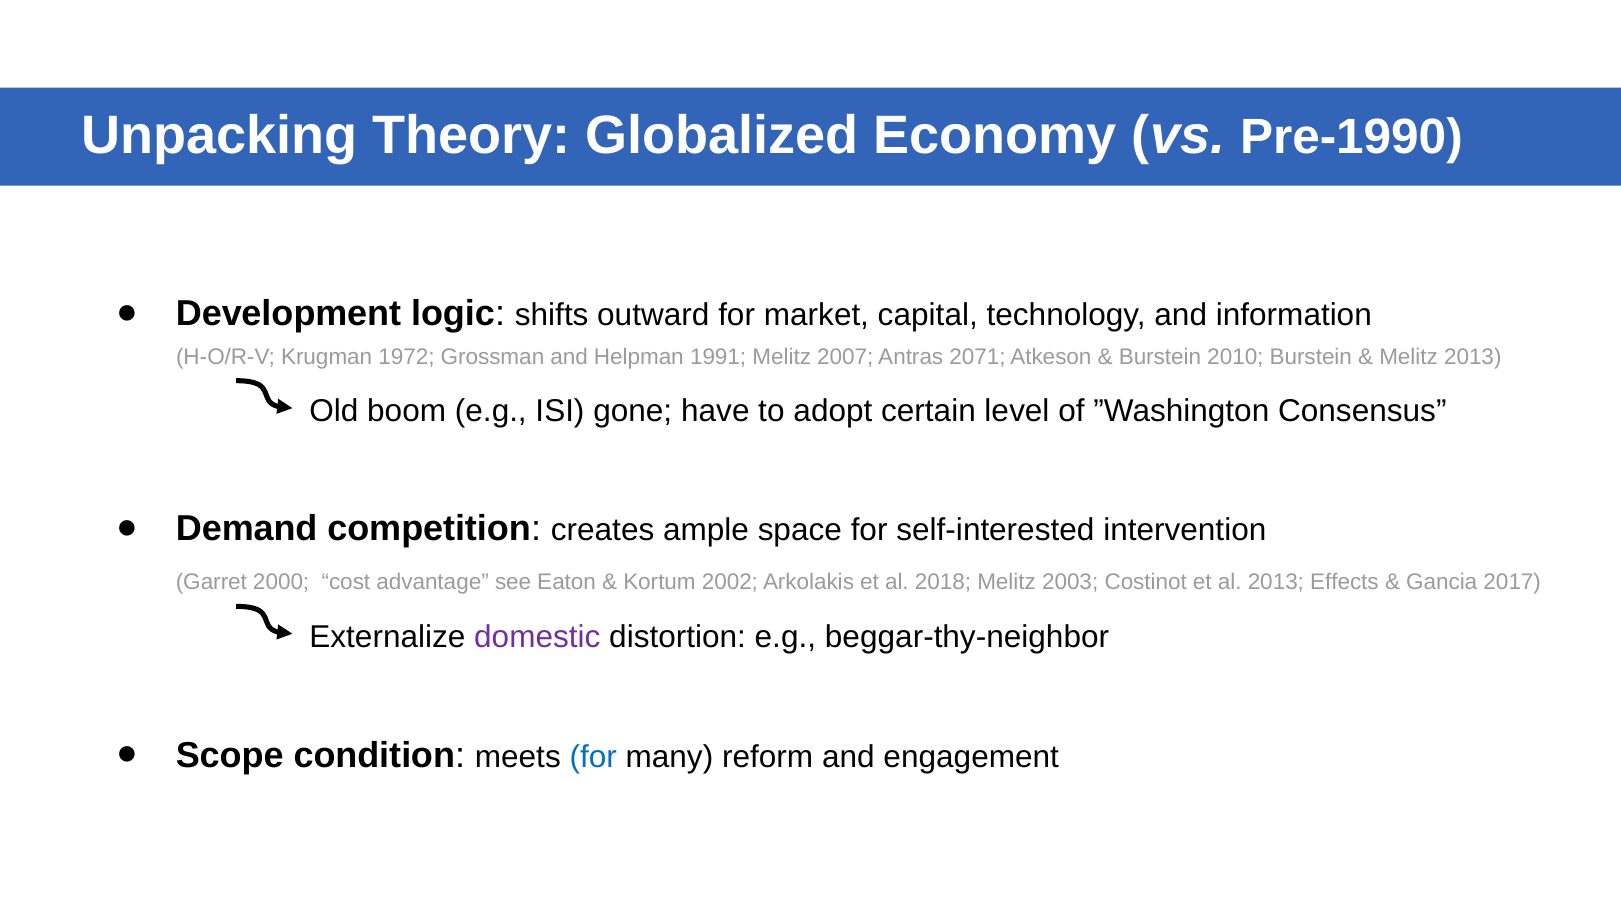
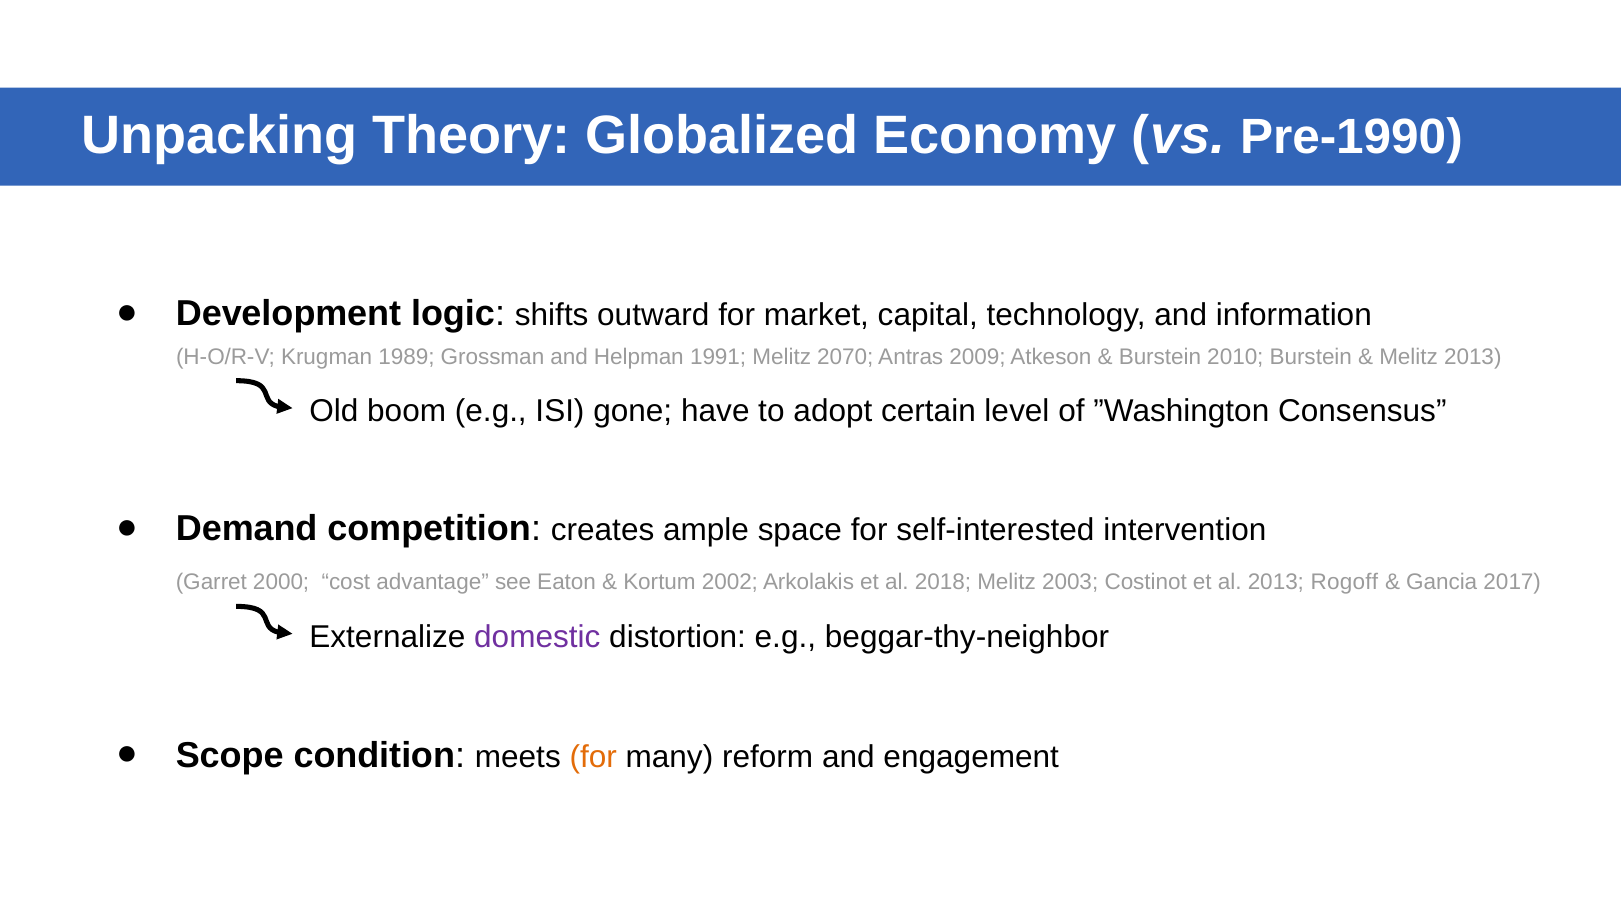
1972: 1972 -> 1989
2007: 2007 -> 2070
2071: 2071 -> 2009
Effects: Effects -> Rogoff
for at (593, 757) colour: blue -> orange
